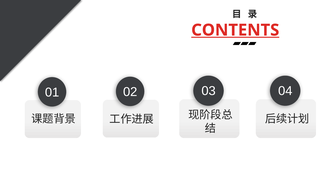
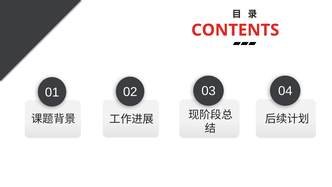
CONTENTS underline: present -> none
